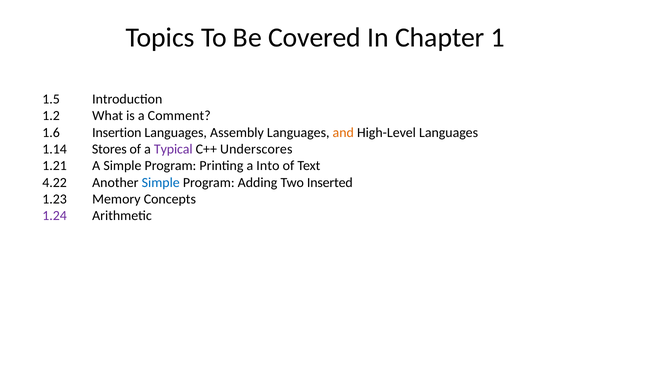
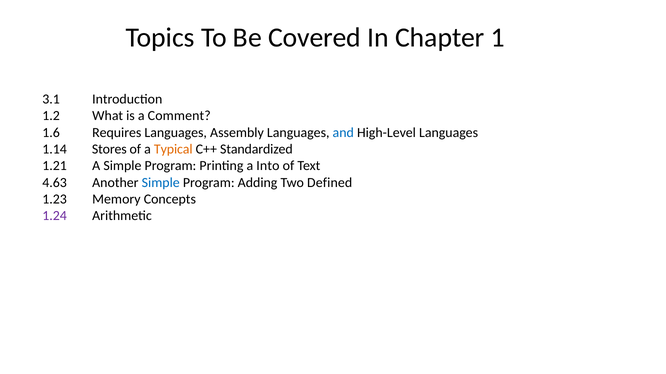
1.5: 1.5 -> 3.1
Insertion: Insertion -> Requires
and colour: orange -> blue
Typical colour: purple -> orange
Underscores: Underscores -> Standardized
4.22: 4.22 -> 4.63
Inserted: Inserted -> Defined
